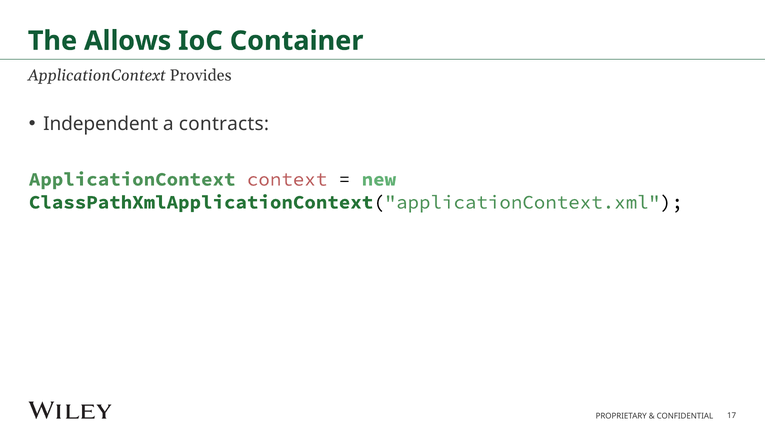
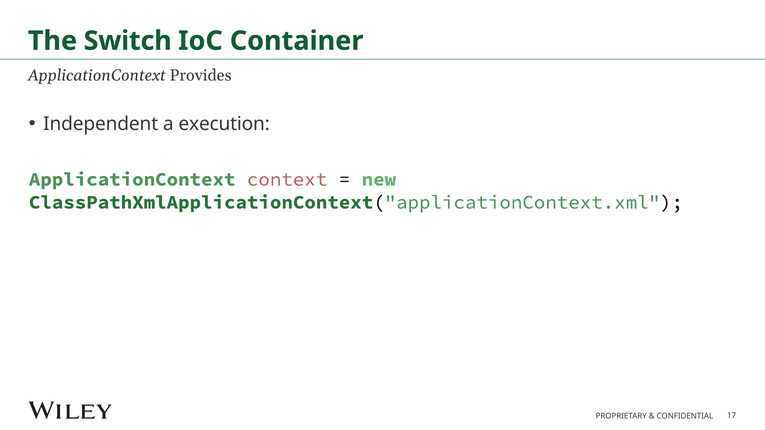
Allows: Allows -> Switch
contracts: contracts -> execution
